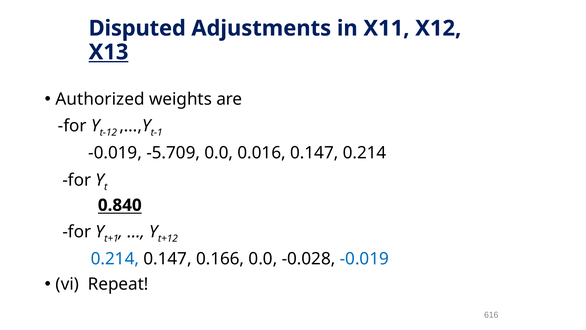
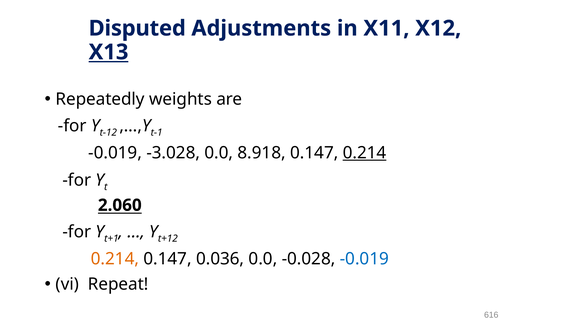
Authorized: Authorized -> Repeatedly
-5.709: -5.709 -> -3.028
0.016: 0.016 -> 8.918
0.214 at (365, 153) underline: none -> present
0.840: 0.840 -> 2.060
0.214 at (115, 259) colour: blue -> orange
0.166: 0.166 -> 0.036
